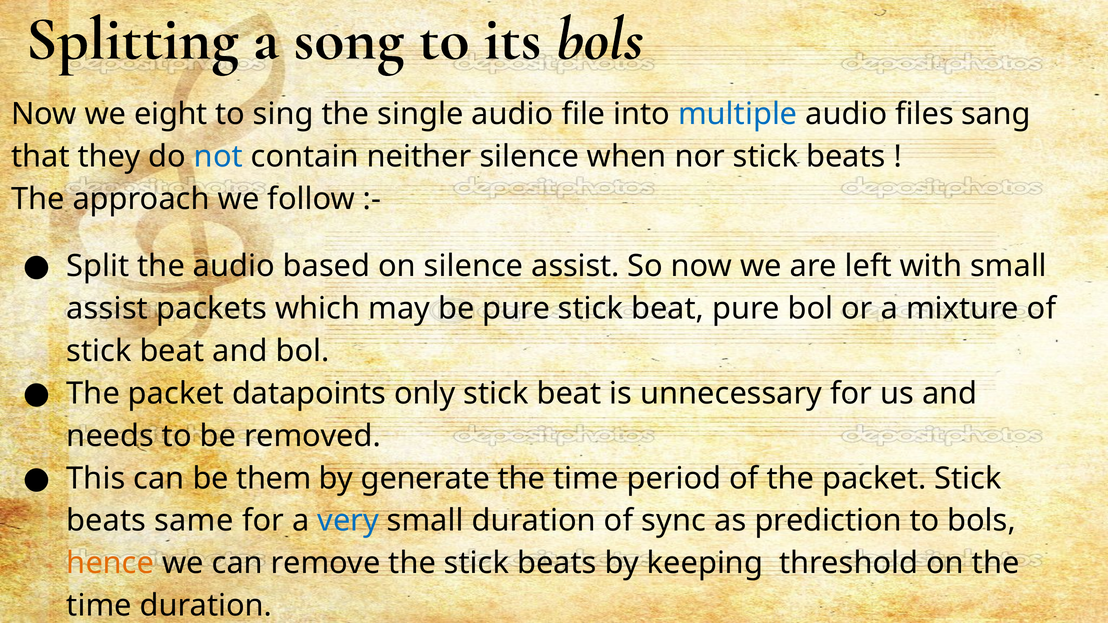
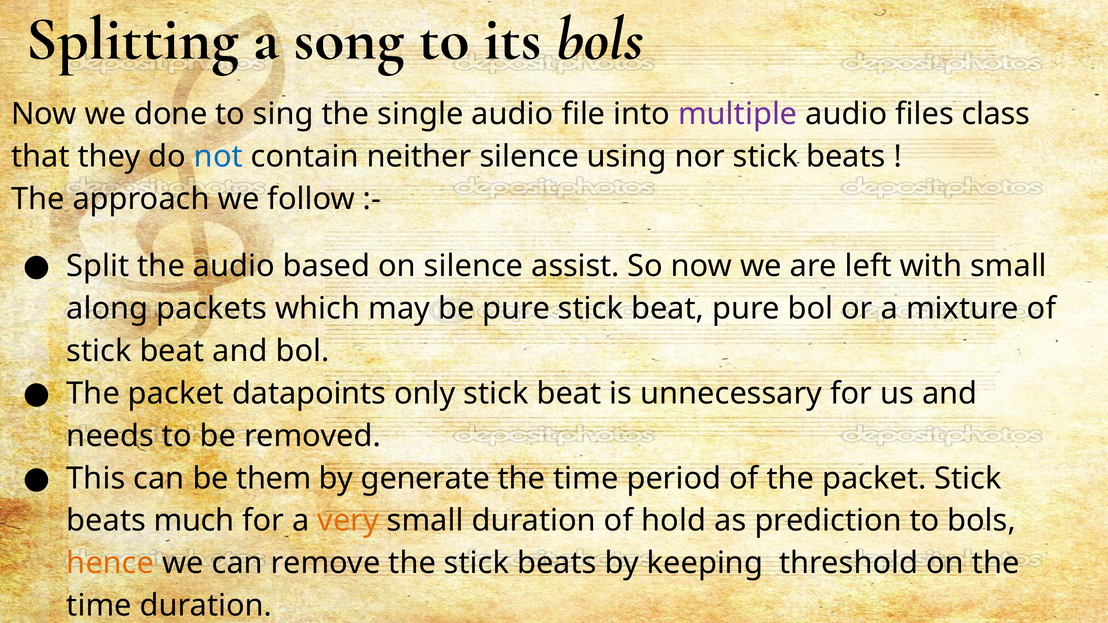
eight: eight -> done
multiple colour: blue -> purple
sang: sang -> class
when: when -> using
assist at (107, 309): assist -> along
same: same -> much
very colour: blue -> orange
sync: sync -> hold
